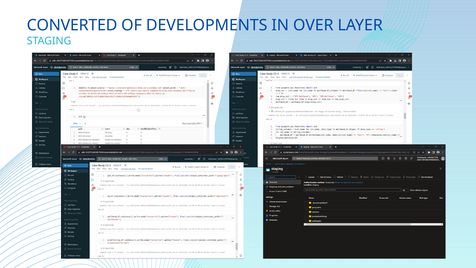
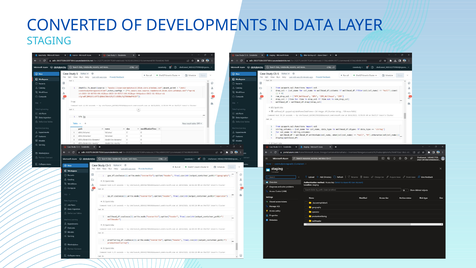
OVER: OVER -> DATA
